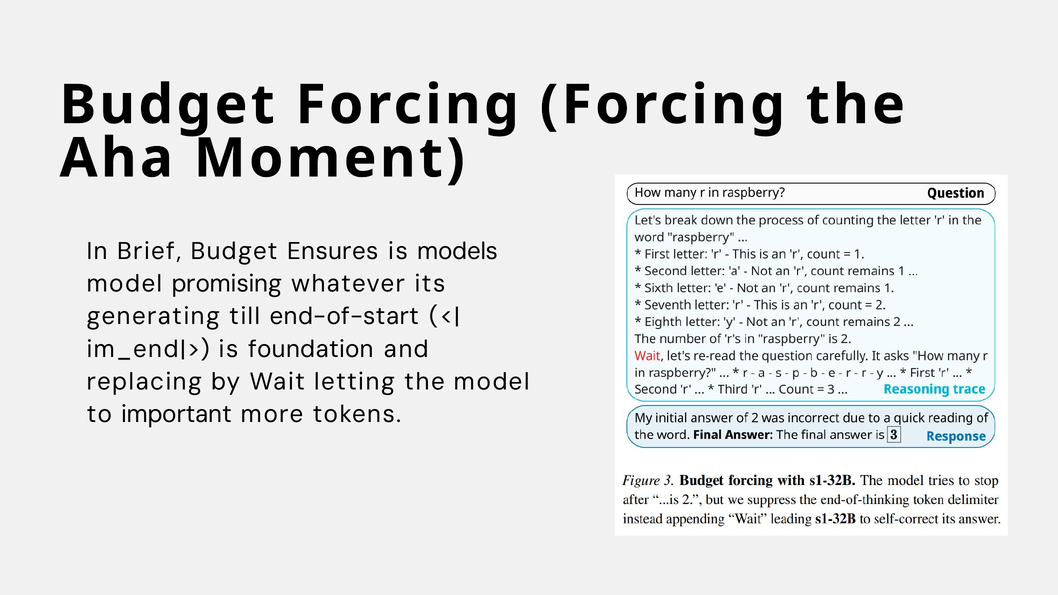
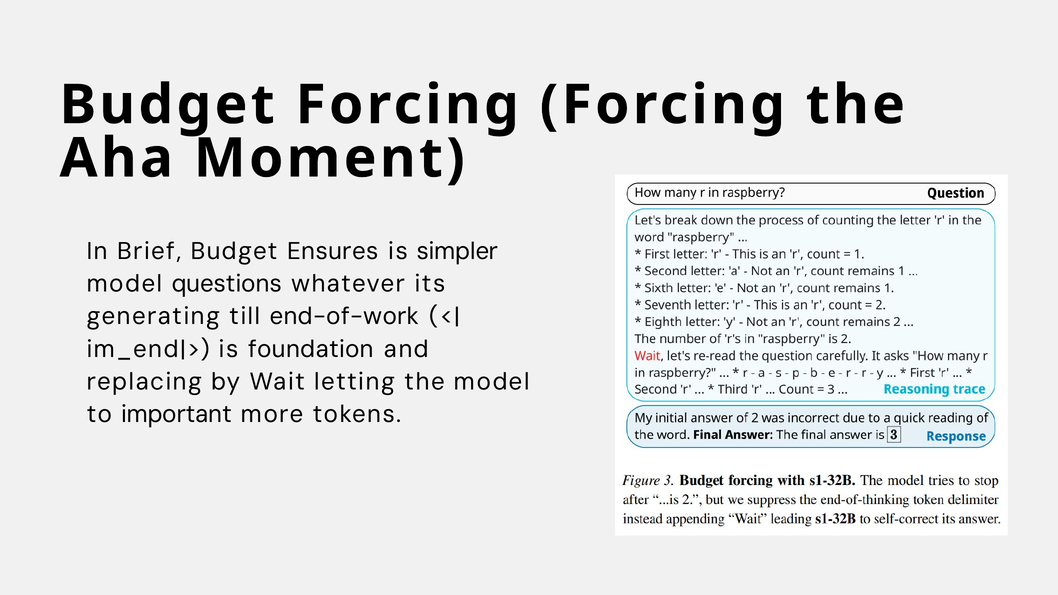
models: models -> simpler
promising: promising -> questions
end-of-start: end-of-start -> end-of-work
